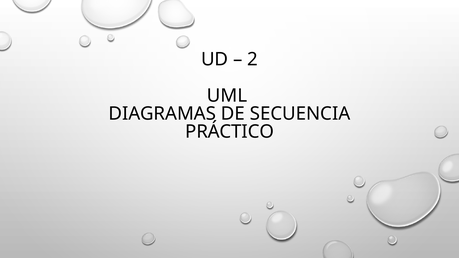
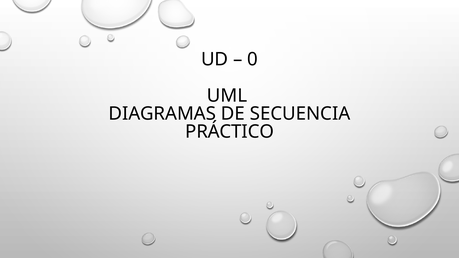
2: 2 -> 0
